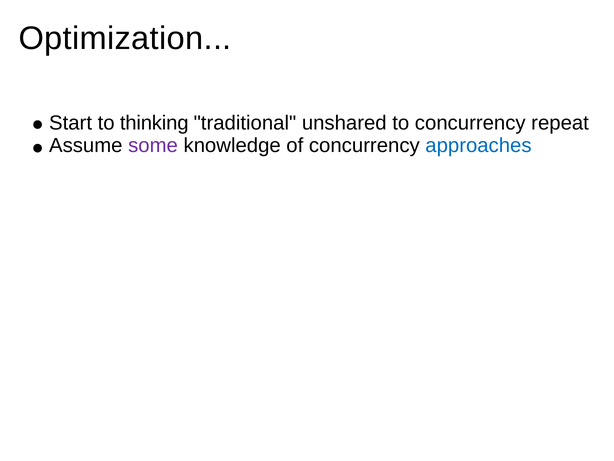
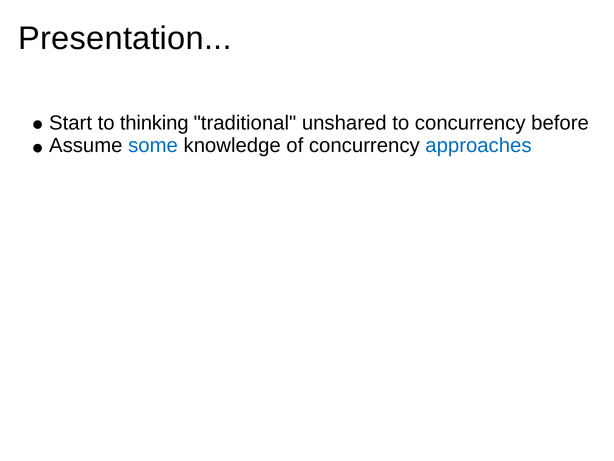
Optimization: Optimization -> Presentation
repeat: repeat -> before
some colour: purple -> blue
